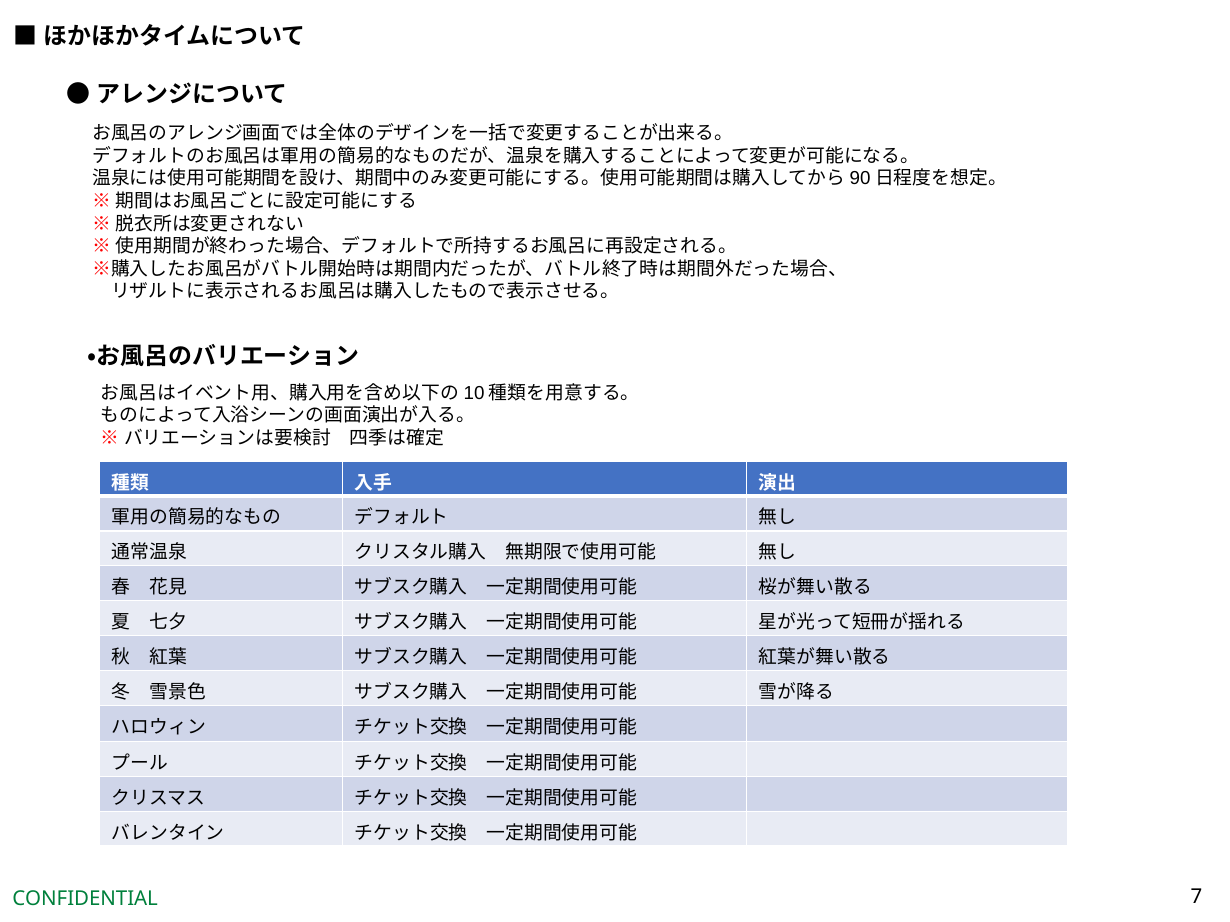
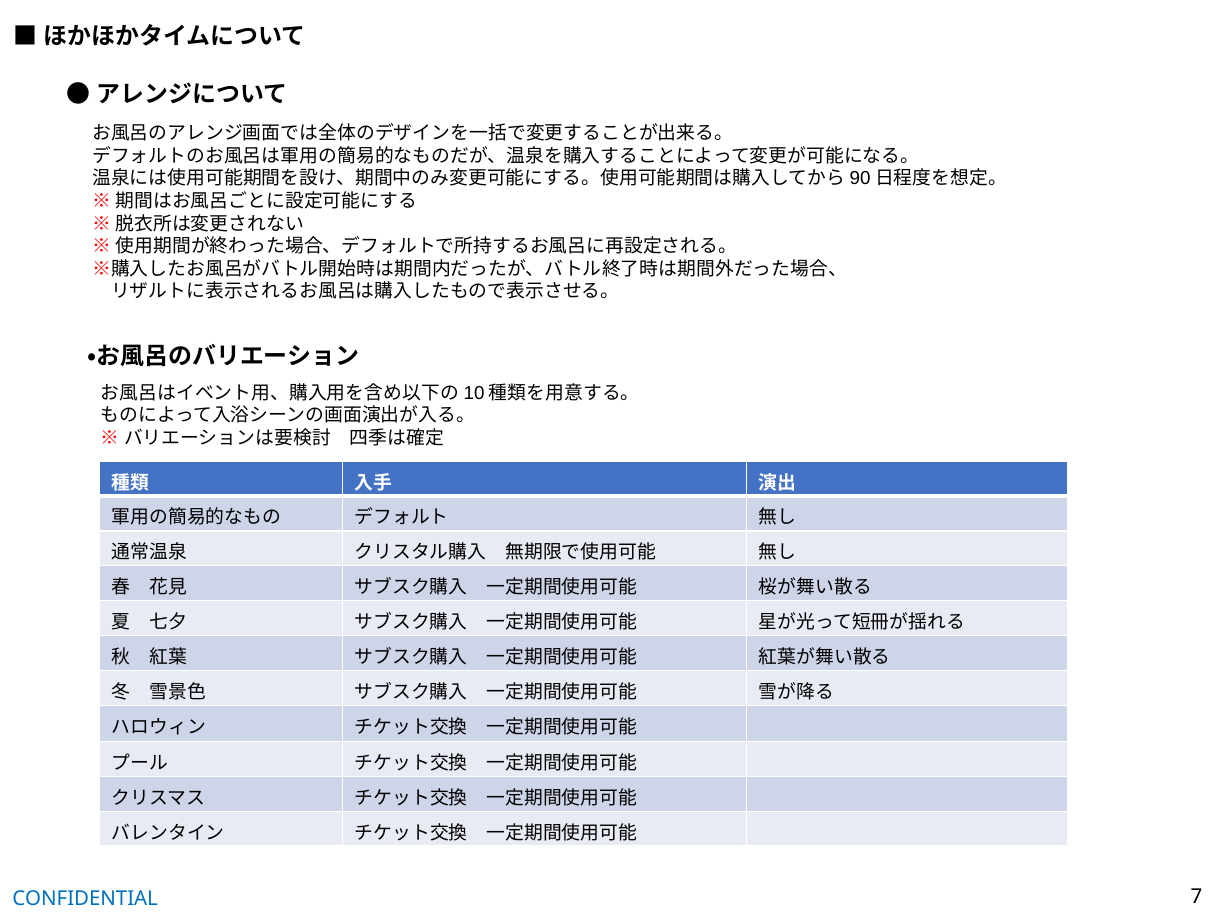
CONFIDENTIAL colour: green -> blue
